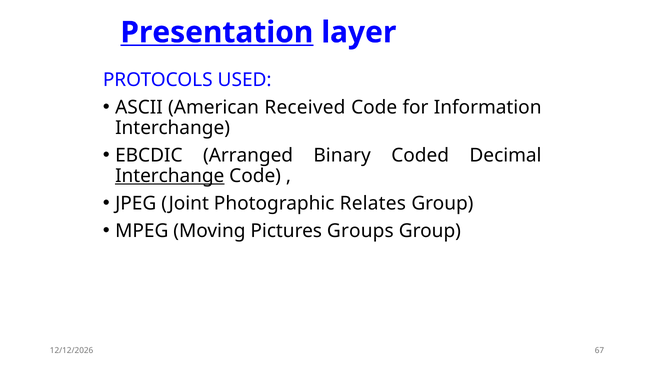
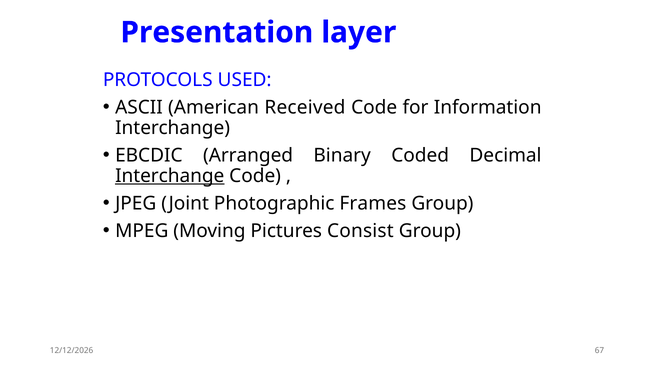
Presentation underline: present -> none
Relates: Relates -> Frames
Groups: Groups -> Consist
